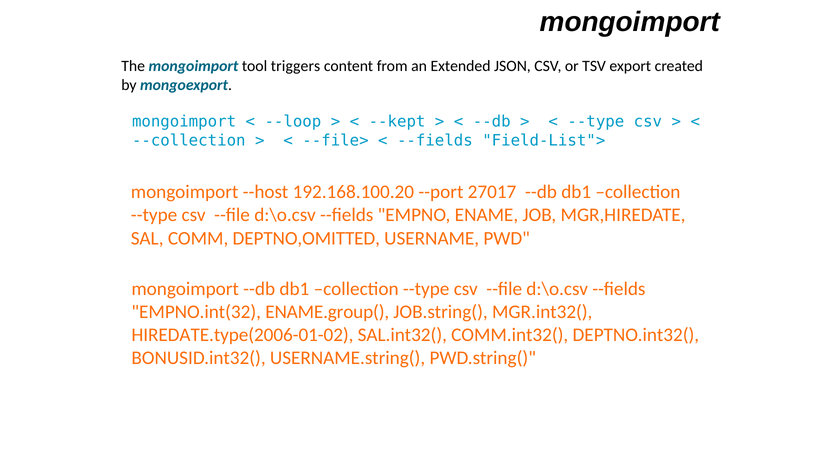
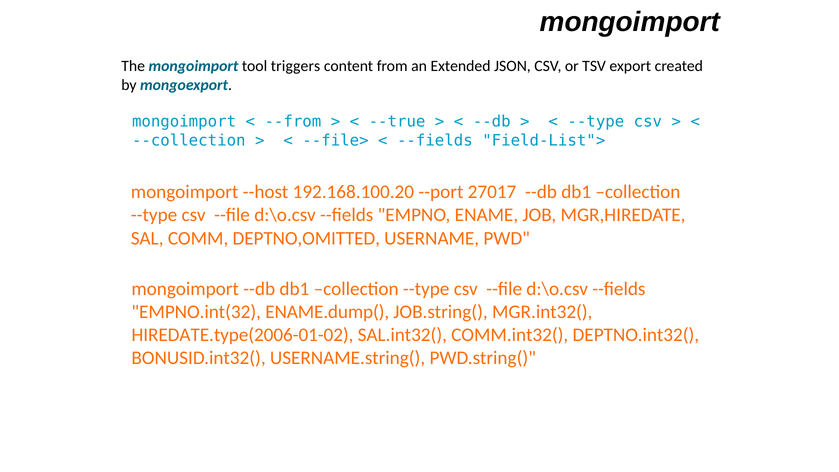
--loop: --loop -> --from
--kept: --kept -> --true
ENAME.group(: ENAME.group( -> ENAME.dump(
